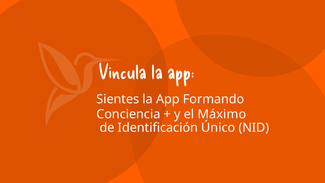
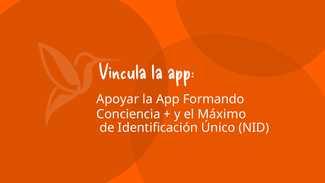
Sientes: Sientes -> Apoyar
